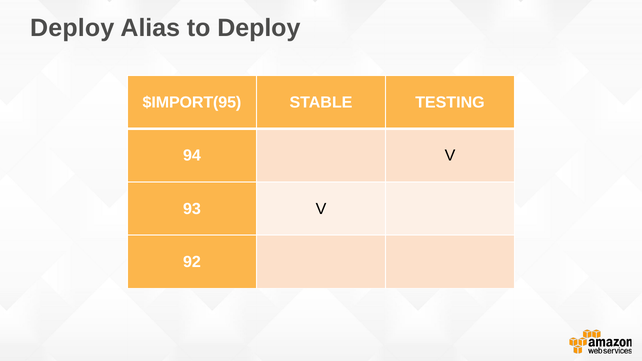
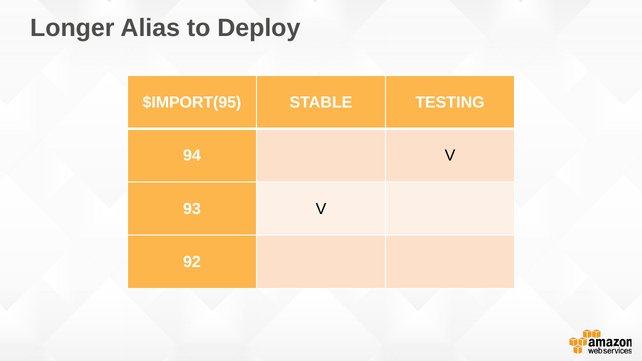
Deploy at (72, 28): Deploy -> Longer
